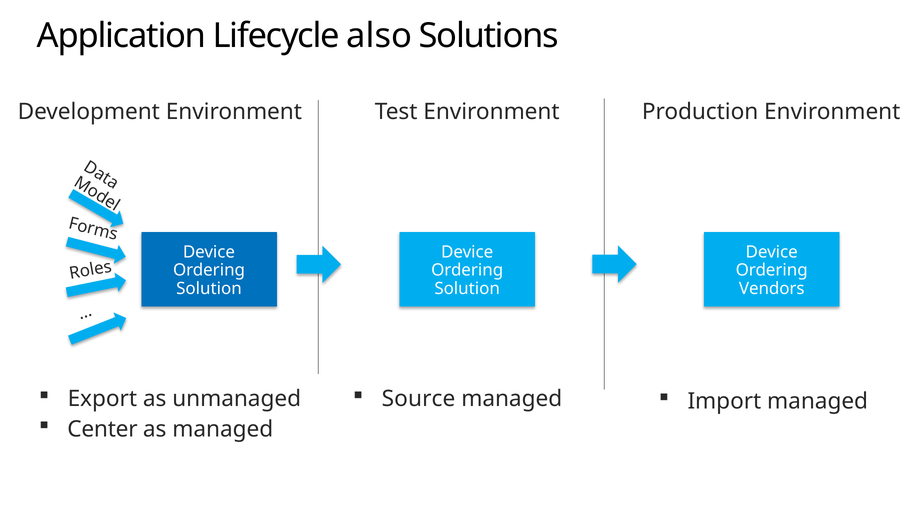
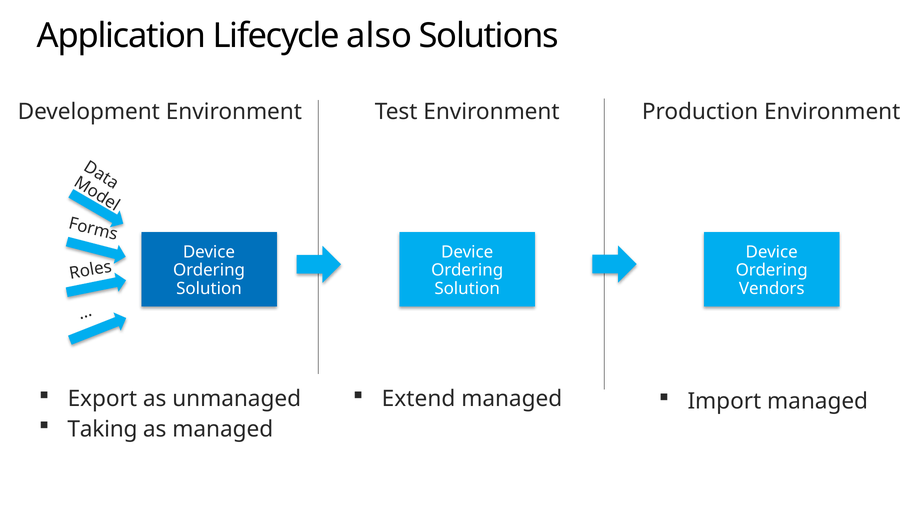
Source: Source -> Extend
Center: Center -> Taking
